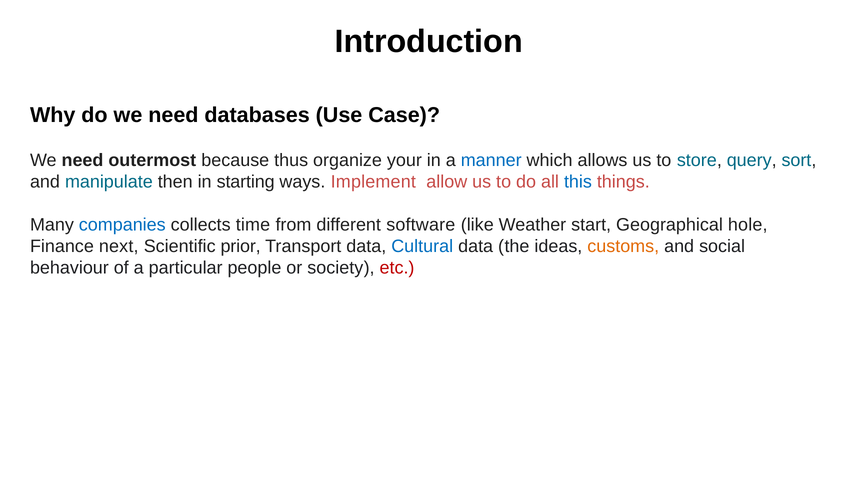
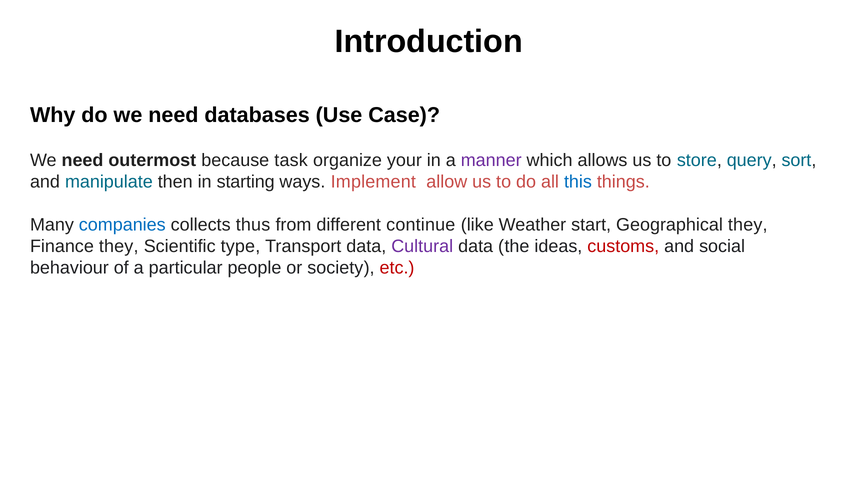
thus: thus -> task
manner colour: blue -> purple
time: time -> thus
software: software -> continue
Geographical hole: hole -> they
Finance next: next -> they
prior: prior -> type
Cultural colour: blue -> purple
customs colour: orange -> red
